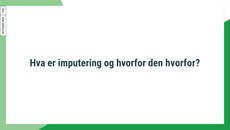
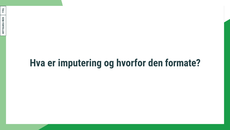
den hvorfor: hvorfor -> formate
